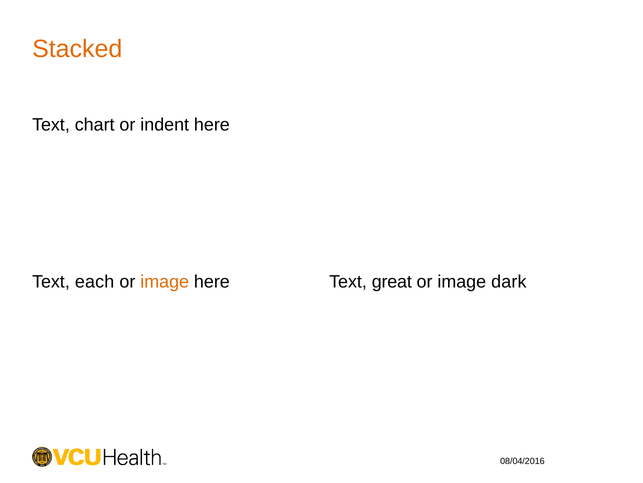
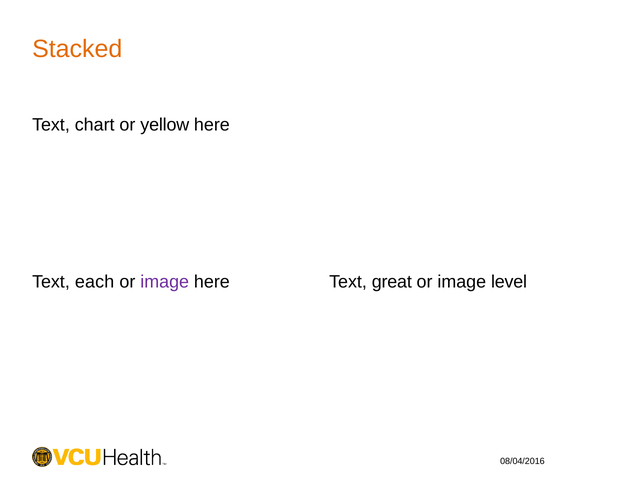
indent: indent -> yellow
image at (165, 281) colour: orange -> purple
dark: dark -> level
